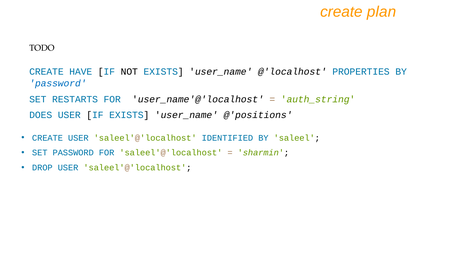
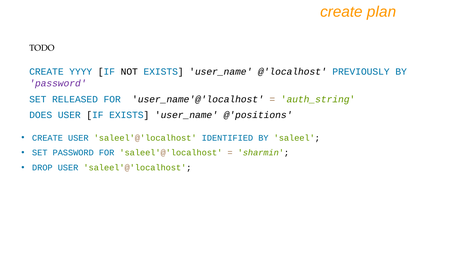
HAVE: HAVE -> YYYY
PROPERTIES: PROPERTIES -> PREVIOUSLY
password at (58, 83) colour: blue -> purple
RESTARTS: RESTARTS -> RELEASED
